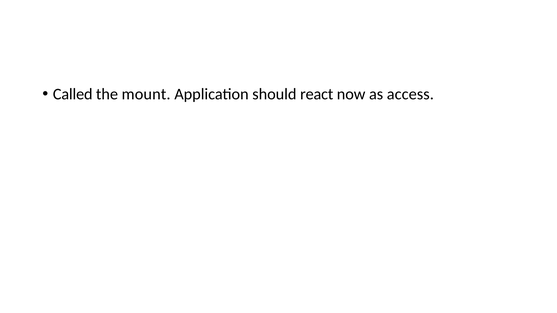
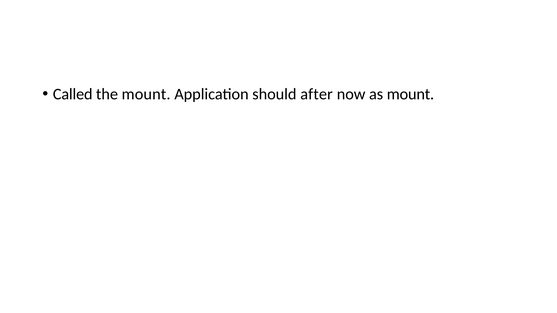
react: react -> after
as access: access -> mount
